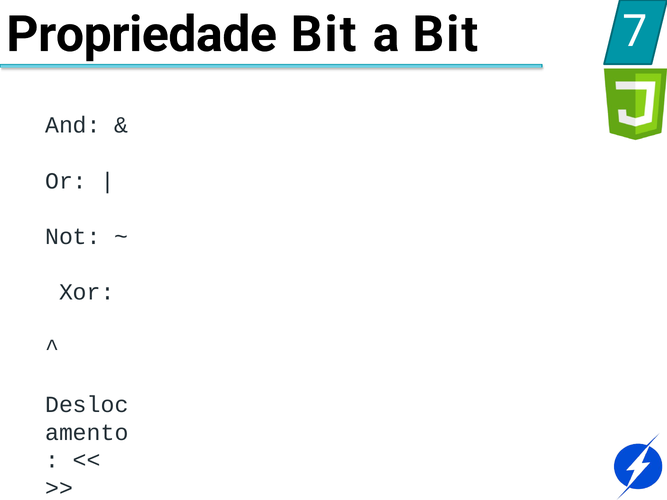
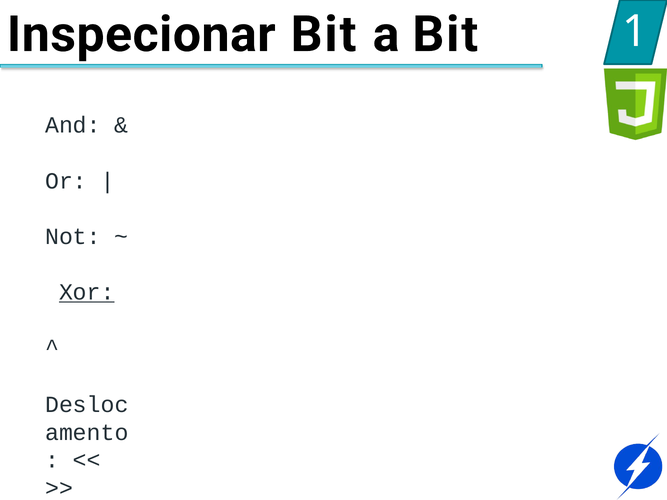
Propriedade: Propriedade -> Inspecionar
7: 7 -> 1
Xor underline: none -> present
